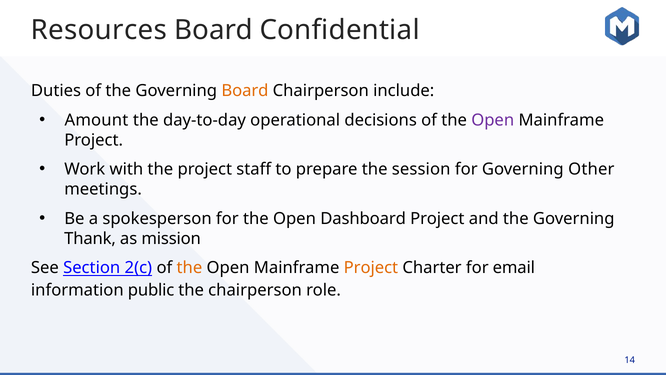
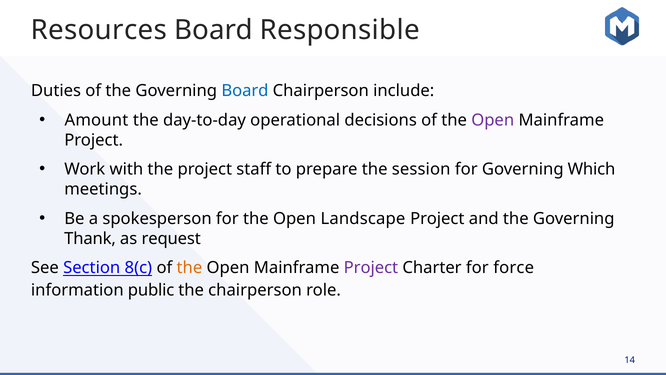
Confidential: Confidential -> Responsible
Board at (245, 91) colour: orange -> blue
Other: Other -> Which
Dashboard: Dashboard -> Landscape
mission: mission -> request
2(c: 2(c -> 8(c
Project at (371, 268) colour: orange -> purple
email: email -> force
